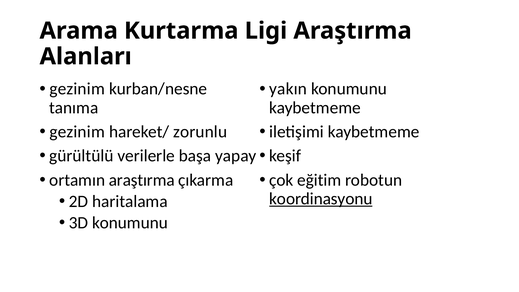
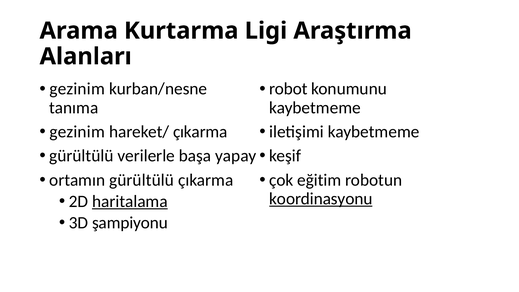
yakın: yakın -> robot
hareket/ zorunlu: zorunlu -> çıkarma
ortamın araştırma: araştırma -> gürültülü
haritalama underline: none -> present
3D konumunu: konumunu -> şampiyonu
